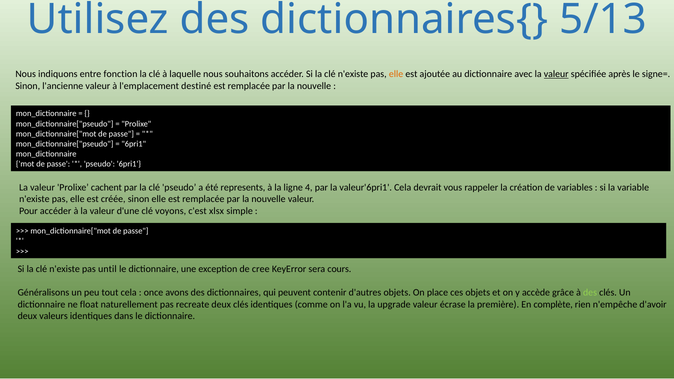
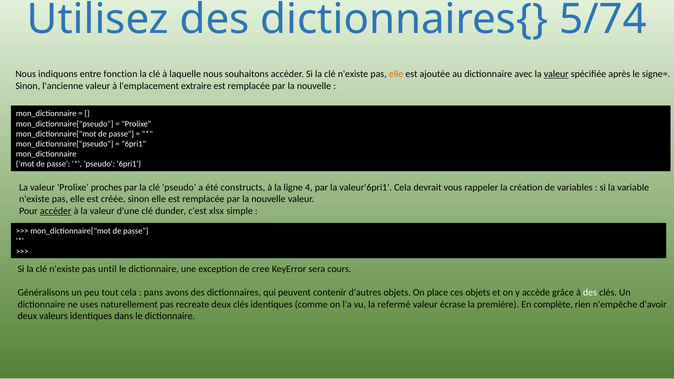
5/13: 5/13 -> 5/74
destiné: destiné -> extraire
cachent: cachent -> proches
represents: represents -> constructs
accéder at (56, 211) underline: none -> present
voyons: voyons -> dunder
once: once -> pans
des at (590, 293) colour: light green -> white
float: float -> uses
upgrade: upgrade -> refermé
